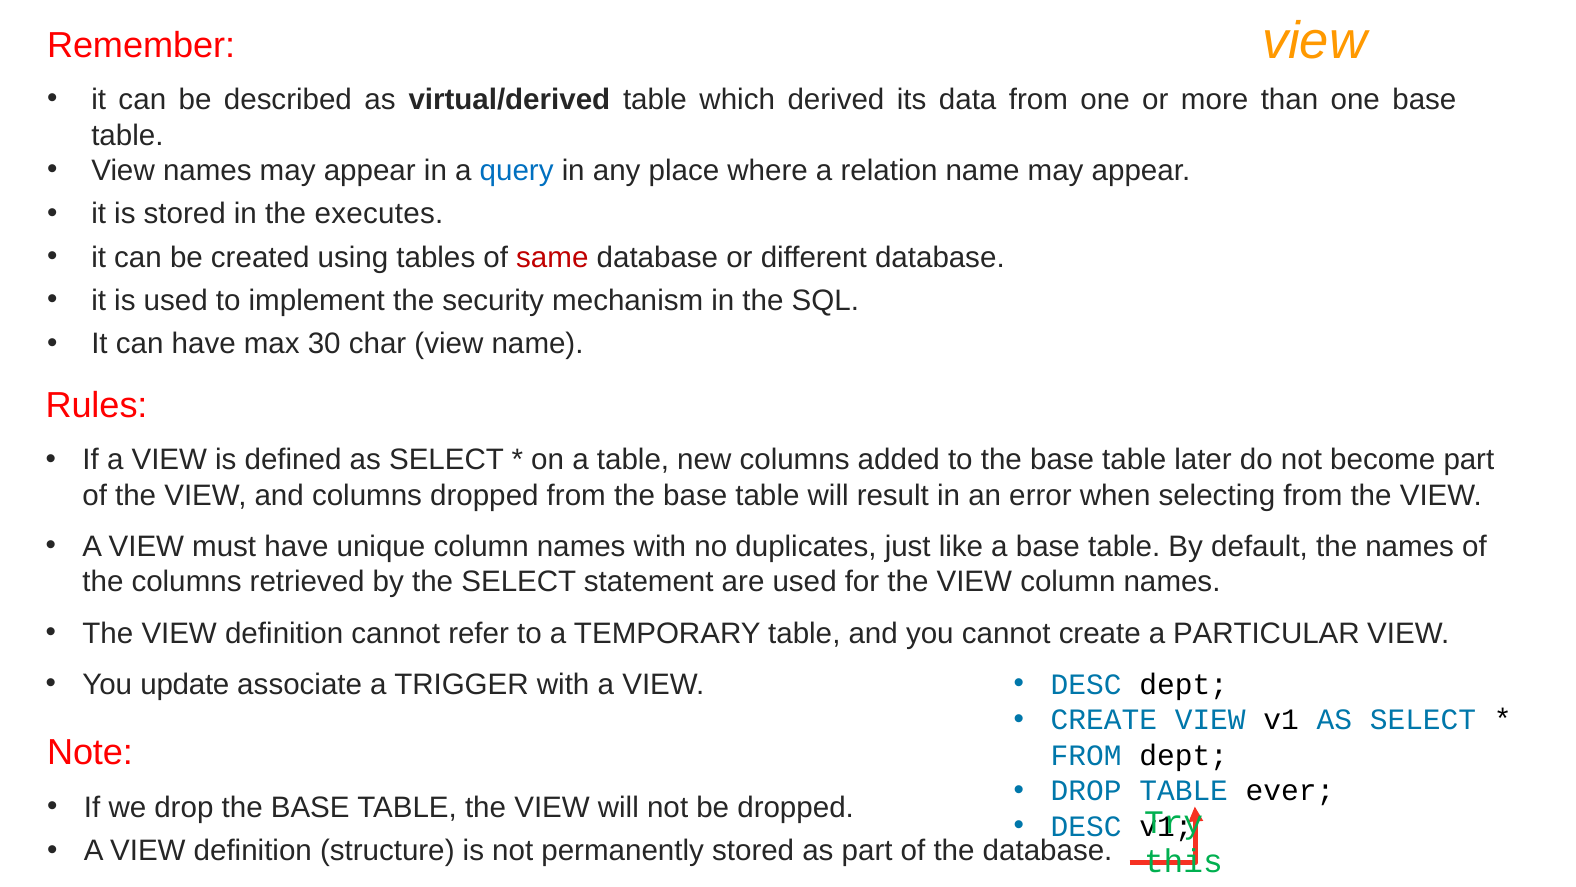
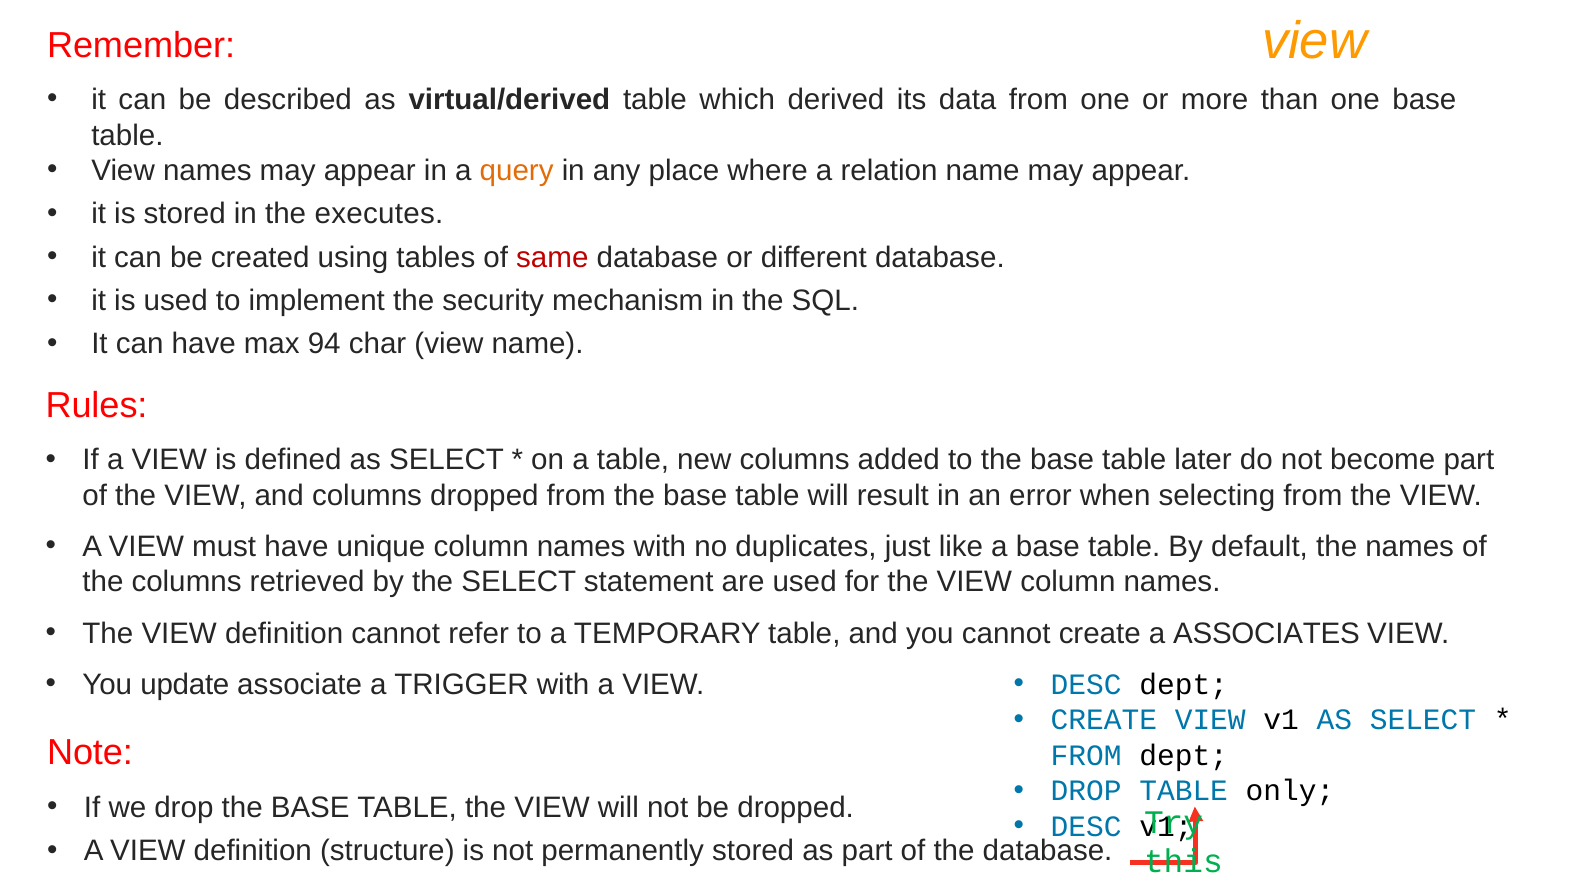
query colour: blue -> orange
30: 30 -> 94
PARTICULAR: PARTICULAR -> ASSOCIATES
ever: ever -> only
